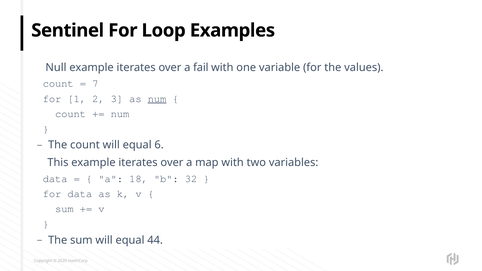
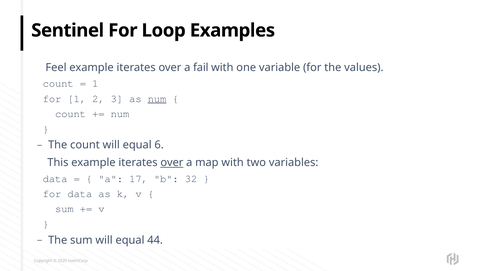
Null: Null -> Feel
7 at (95, 84): 7 -> 1
over at (172, 163) underline: none -> present
18: 18 -> 17
